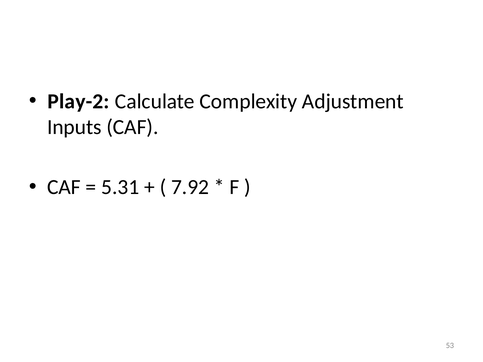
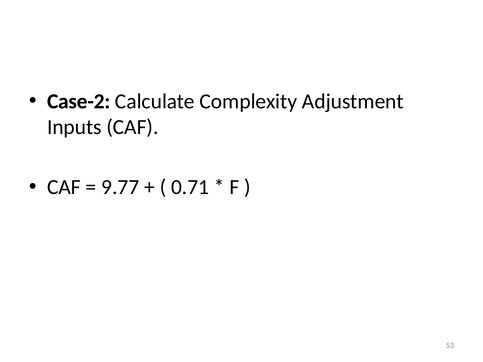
Play-2: Play-2 -> Case-2
5.31: 5.31 -> 9.77
7.92: 7.92 -> 0.71
